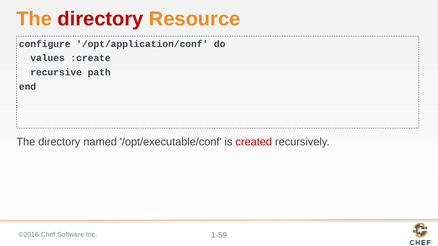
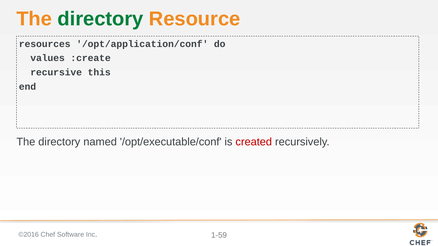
directory at (101, 19) colour: red -> green
configure: configure -> resources
path: path -> this
